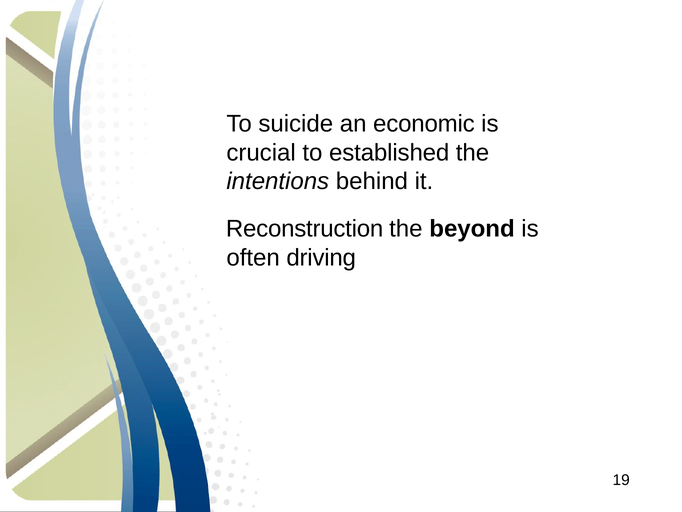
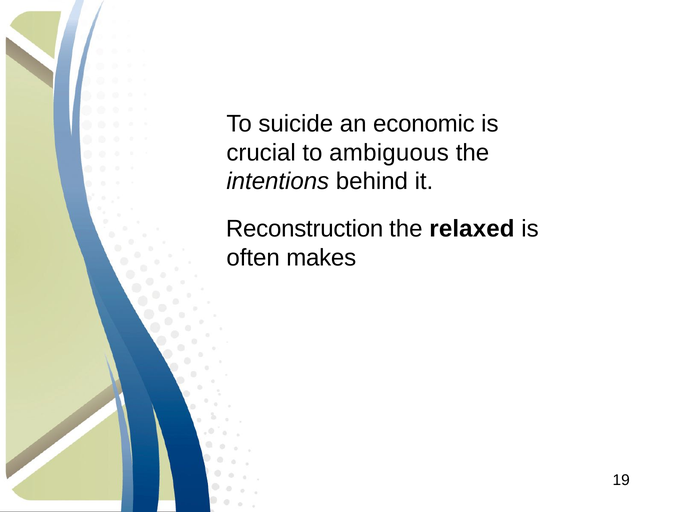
established: established -> ambiguous
beyond: beyond -> relaxed
driving: driving -> makes
